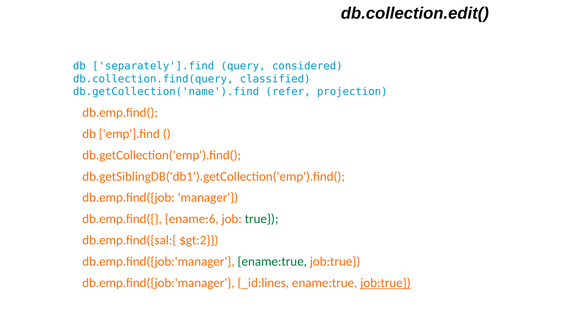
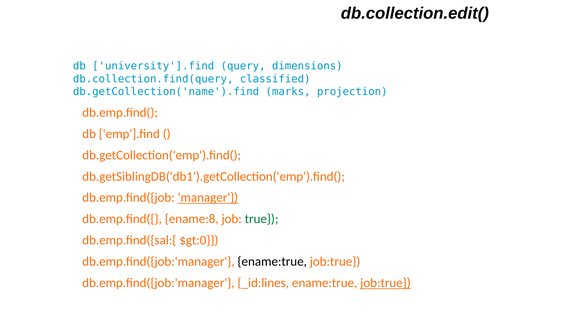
separately'].find: separately'].find -> university'].find
considered: considered -> dimensions
refer: refer -> marks
manager underline: none -> present
ename:6: ename:6 -> ename:8
$gt:2: $gt:2 -> $gt:0
ename:true at (272, 262) colour: green -> black
